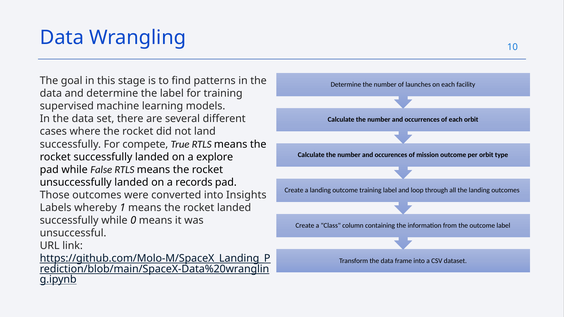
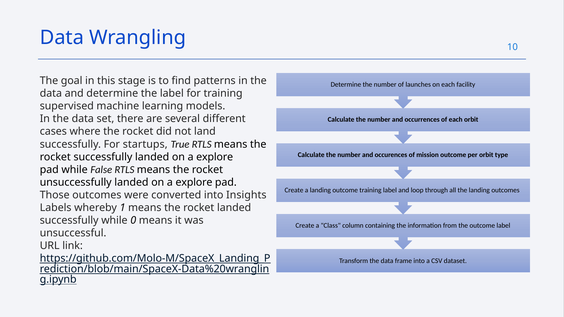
compete: compete -> startups
records at (194, 182): records -> explore
